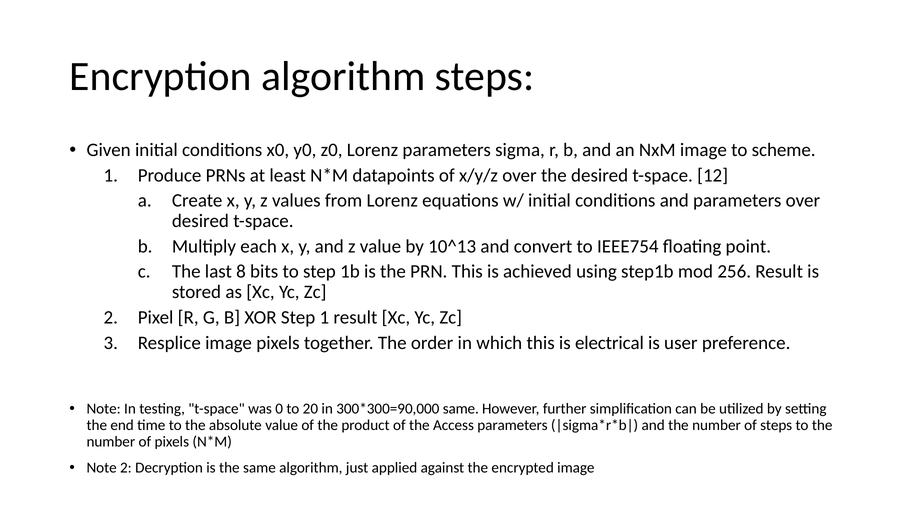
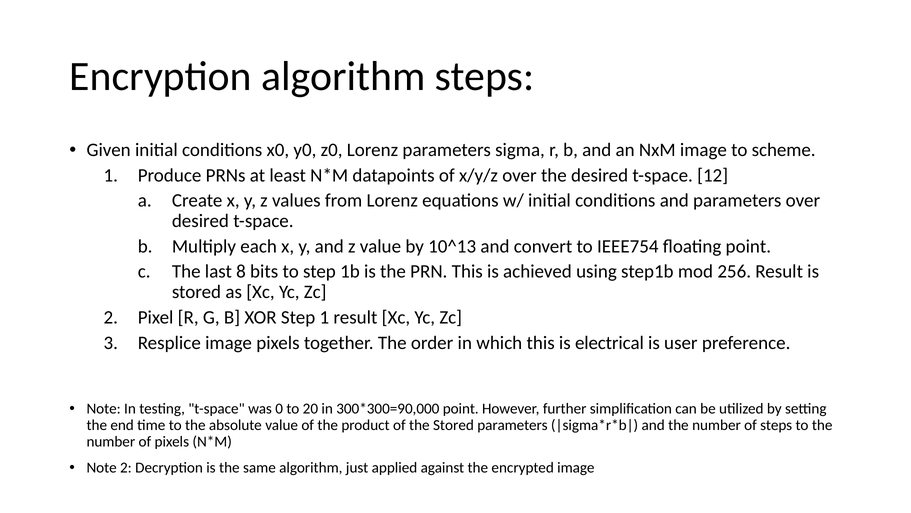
same at (461, 408): same -> point
the Access: Access -> Stored
